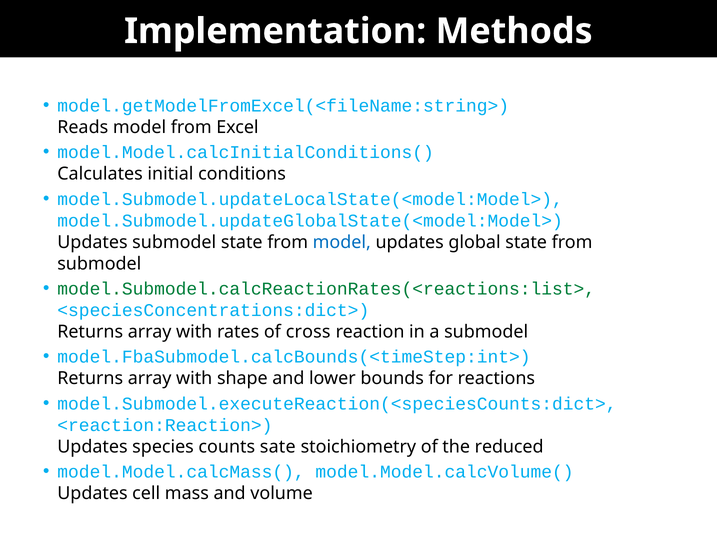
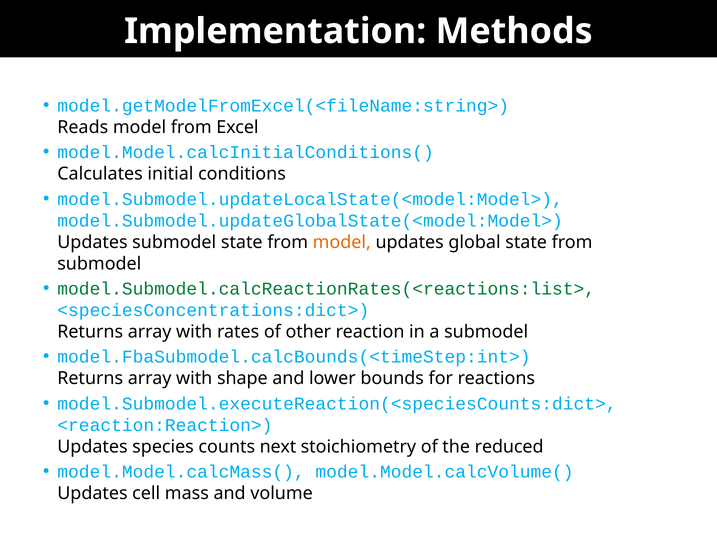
model at (342, 242) colour: blue -> orange
cross: cross -> other
sate: sate -> next
